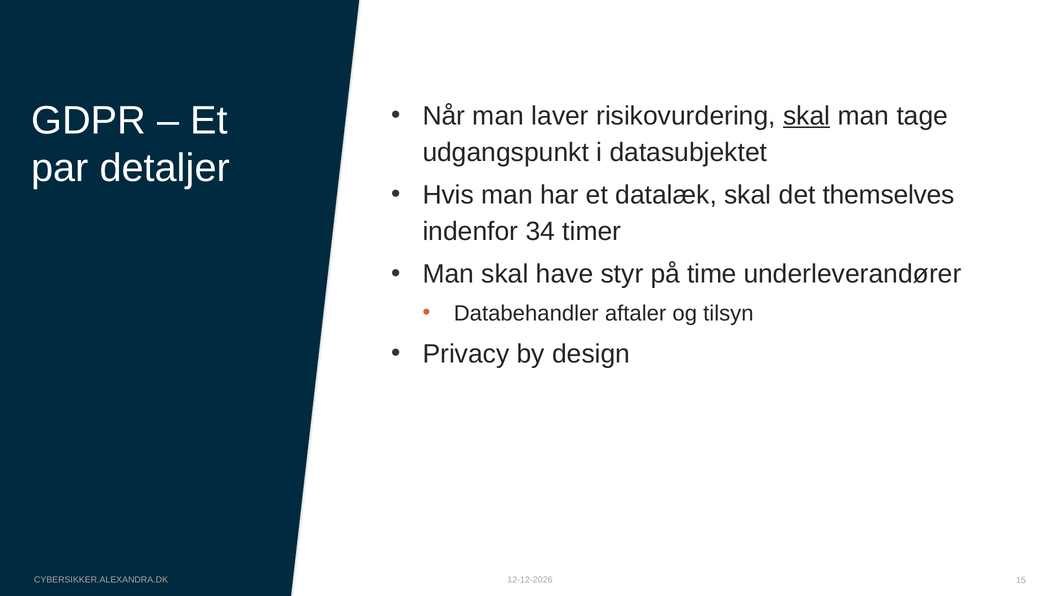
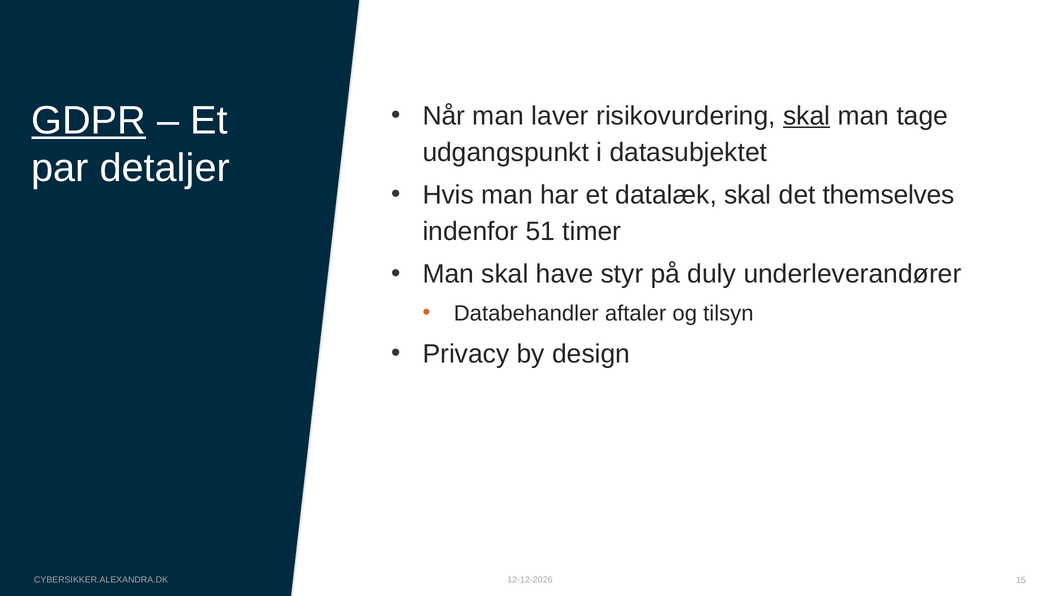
GDPR underline: none -> present
34: 34 -> 51
time: time -> duly
